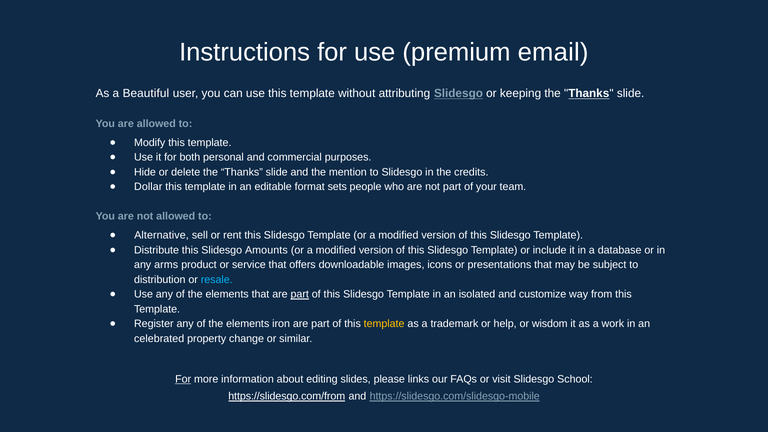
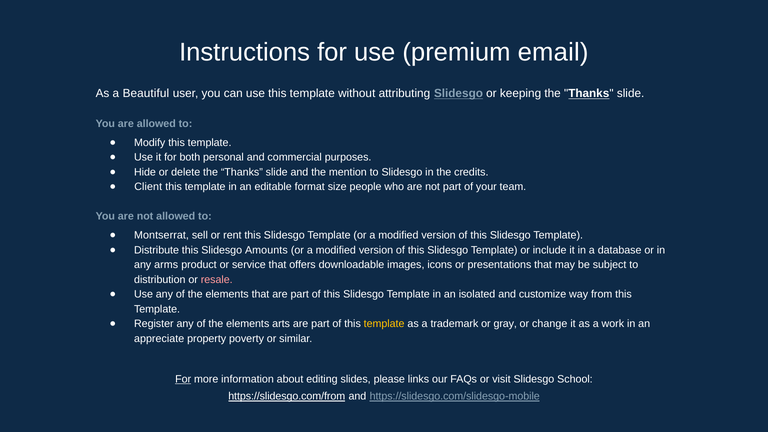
Dollar: Dollar -> Client
sets: sets -> size
Alternative: Alternative -> Montserrat
resale colour: light blue -> pink
part at (300, 294) underline: present -> none
iron: iron -> arts
help: help -> gray
wisdom: wisdom -> change
celebrated: celebrated -> appreciate
change: change -> poverty
